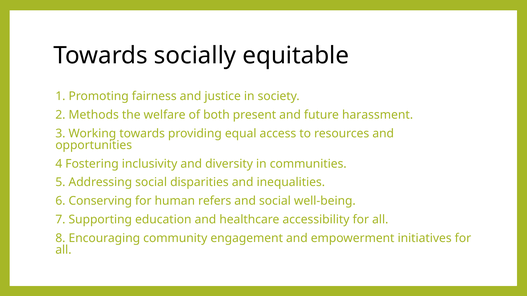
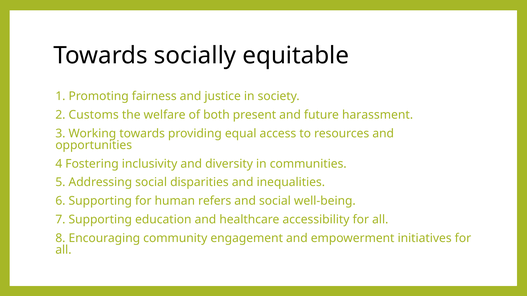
Methods: Methods -> Customs
6 Conserving: Conserving -> Supporting
